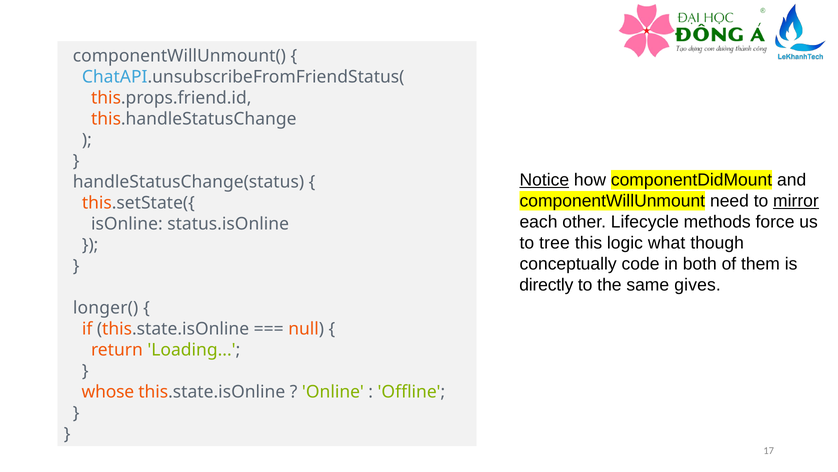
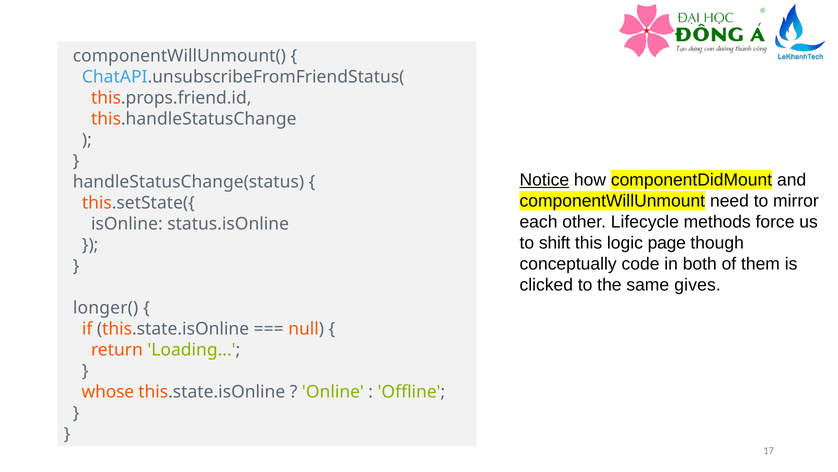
mirror underline: present -> none
tree: tree -> shift
what: what -> page
directly: directly -> clicked
